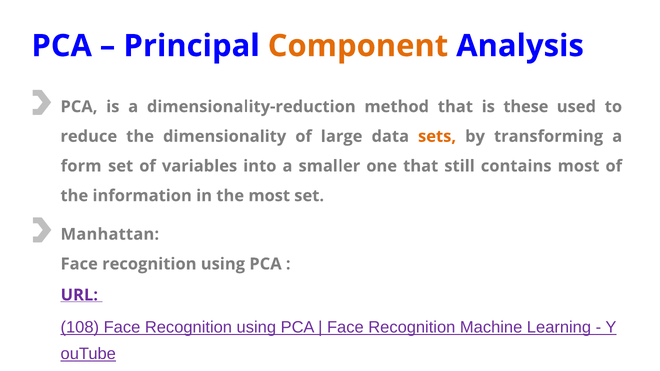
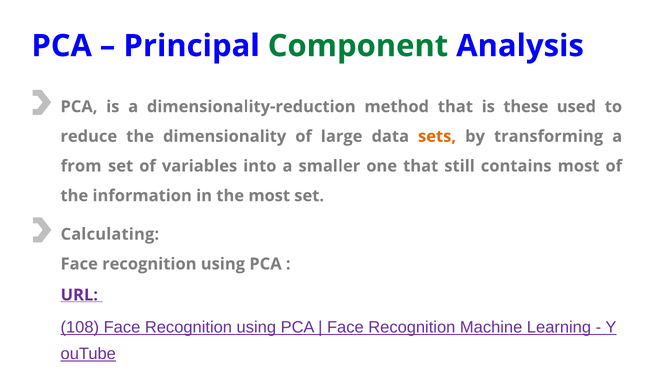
Component colour: orange -> green
form: form -> from
Manhattan: Manhattan -> Calculating
